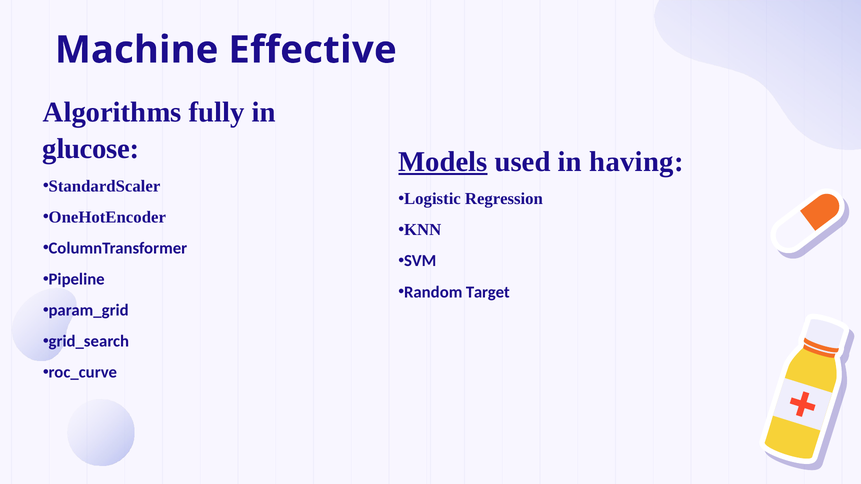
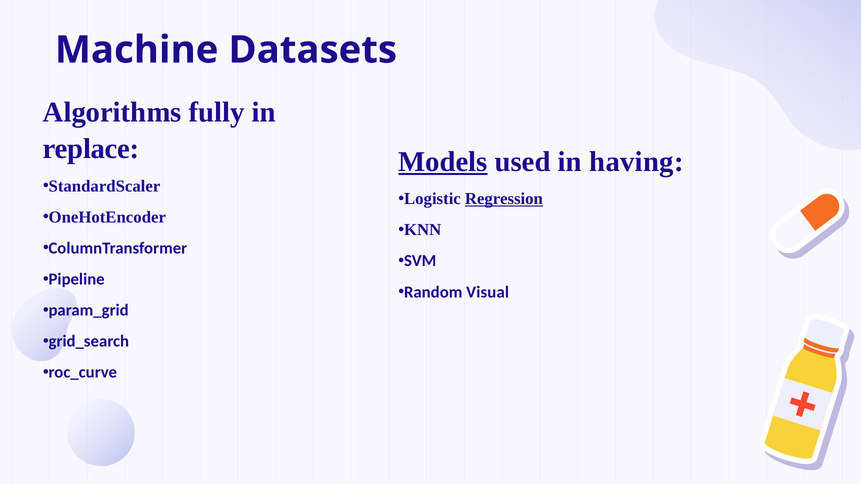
Effective: Effective -> Datasets
glucose: glucose -> replace
Regression underline: none -> present
Target: Target -> Visual
